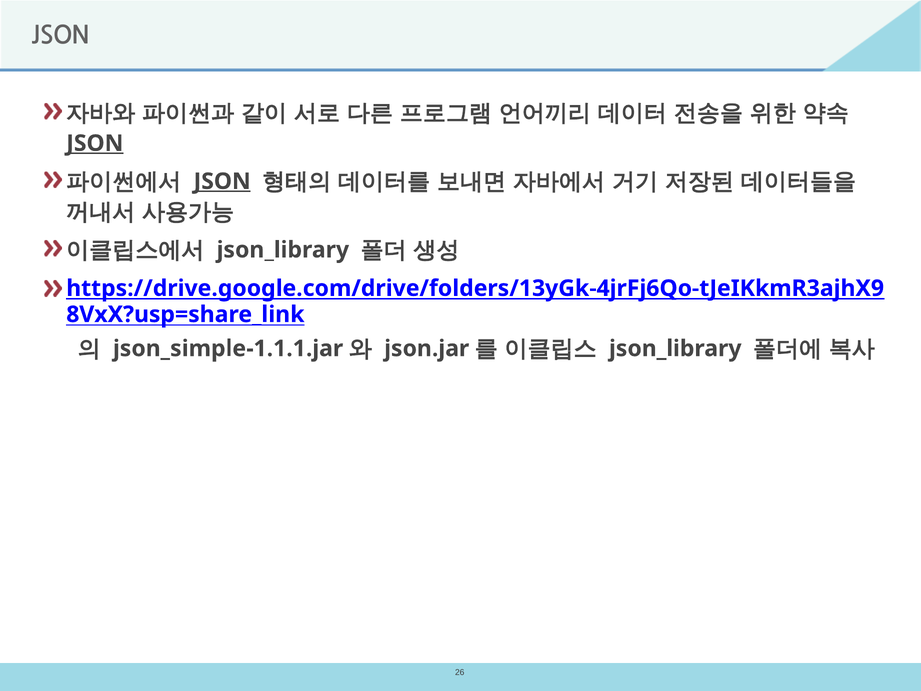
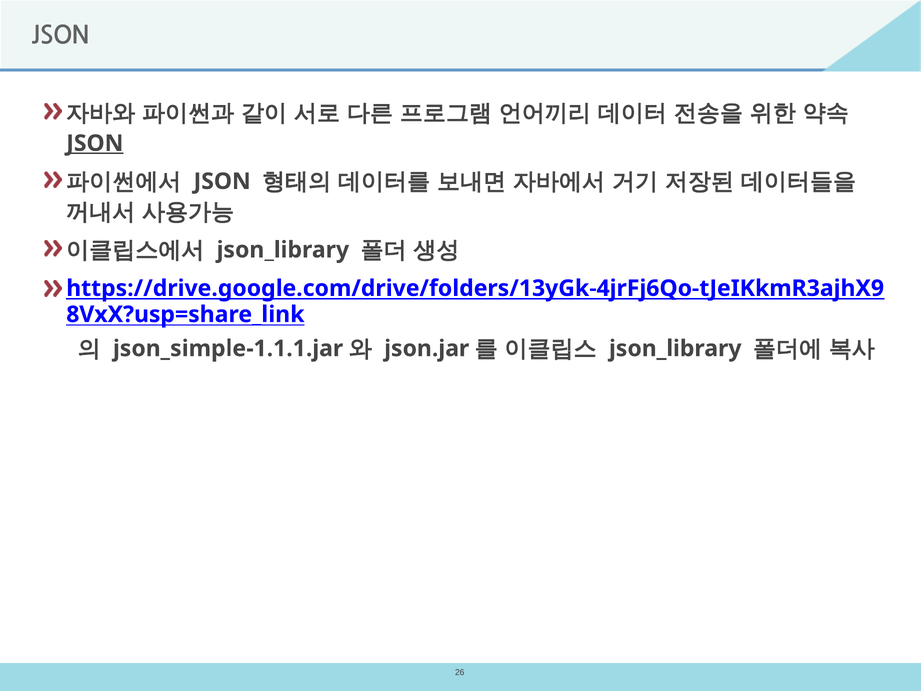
JSON at (222, 181) underline: present -> none
